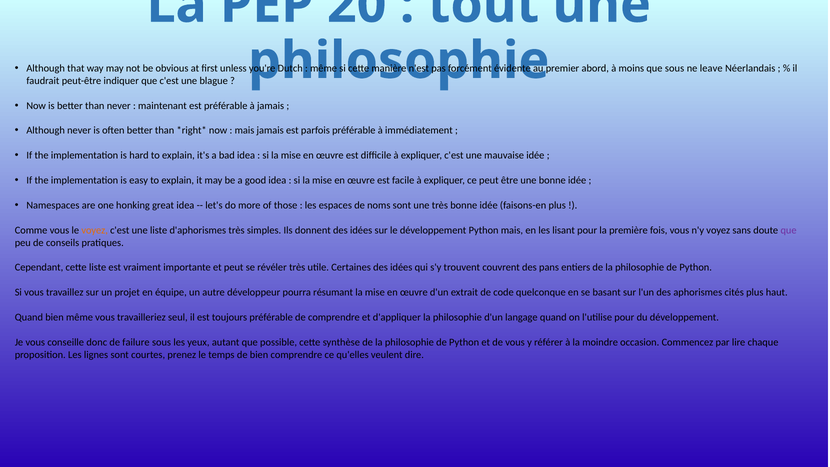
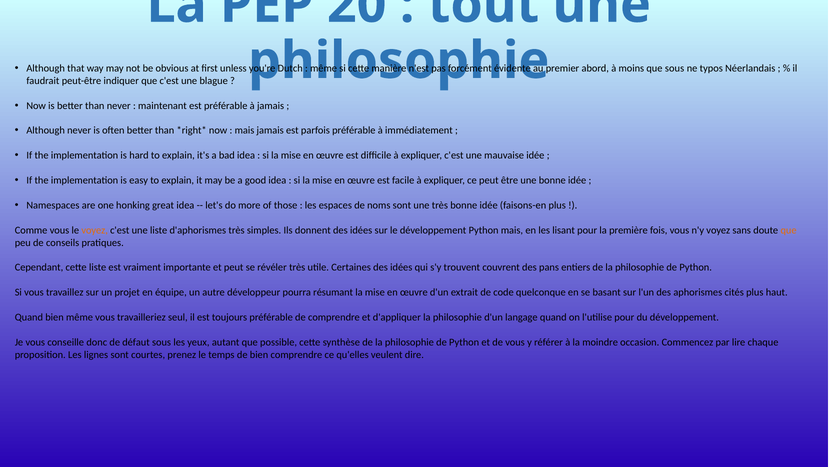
leave: leave -> typos
que at (789, 230) colour: purple -> orange
failure: failure -> défaut
